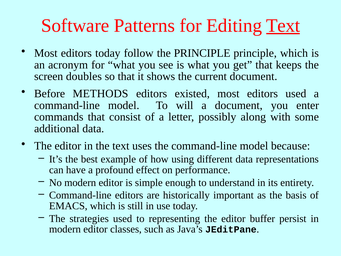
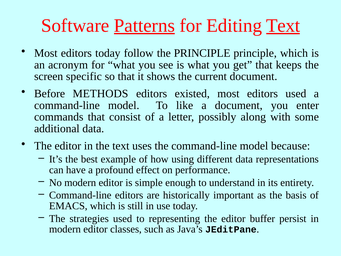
Patterns underline: none -> present
doubles: doubles -> specific
will: will -> like
